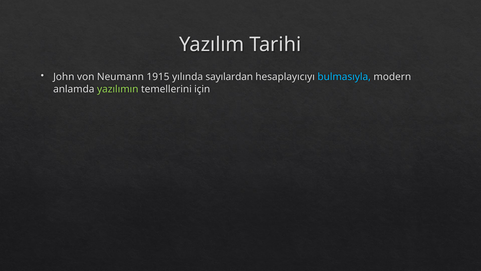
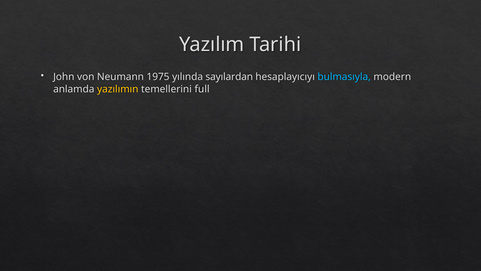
1915: 1915 -> 1975
yazılımın colour: light green -> yellow
için: için -> full
